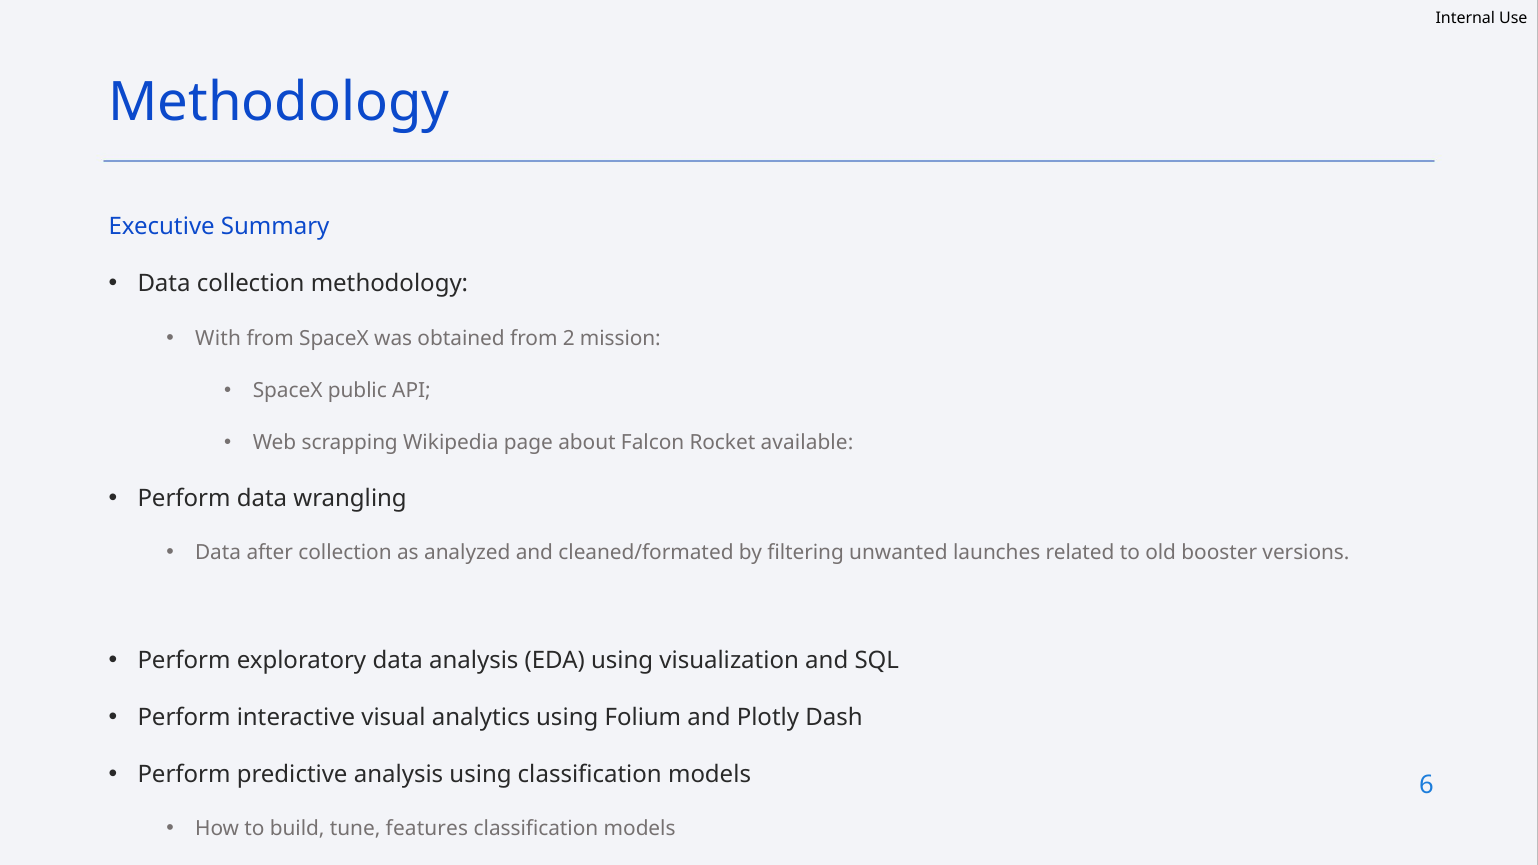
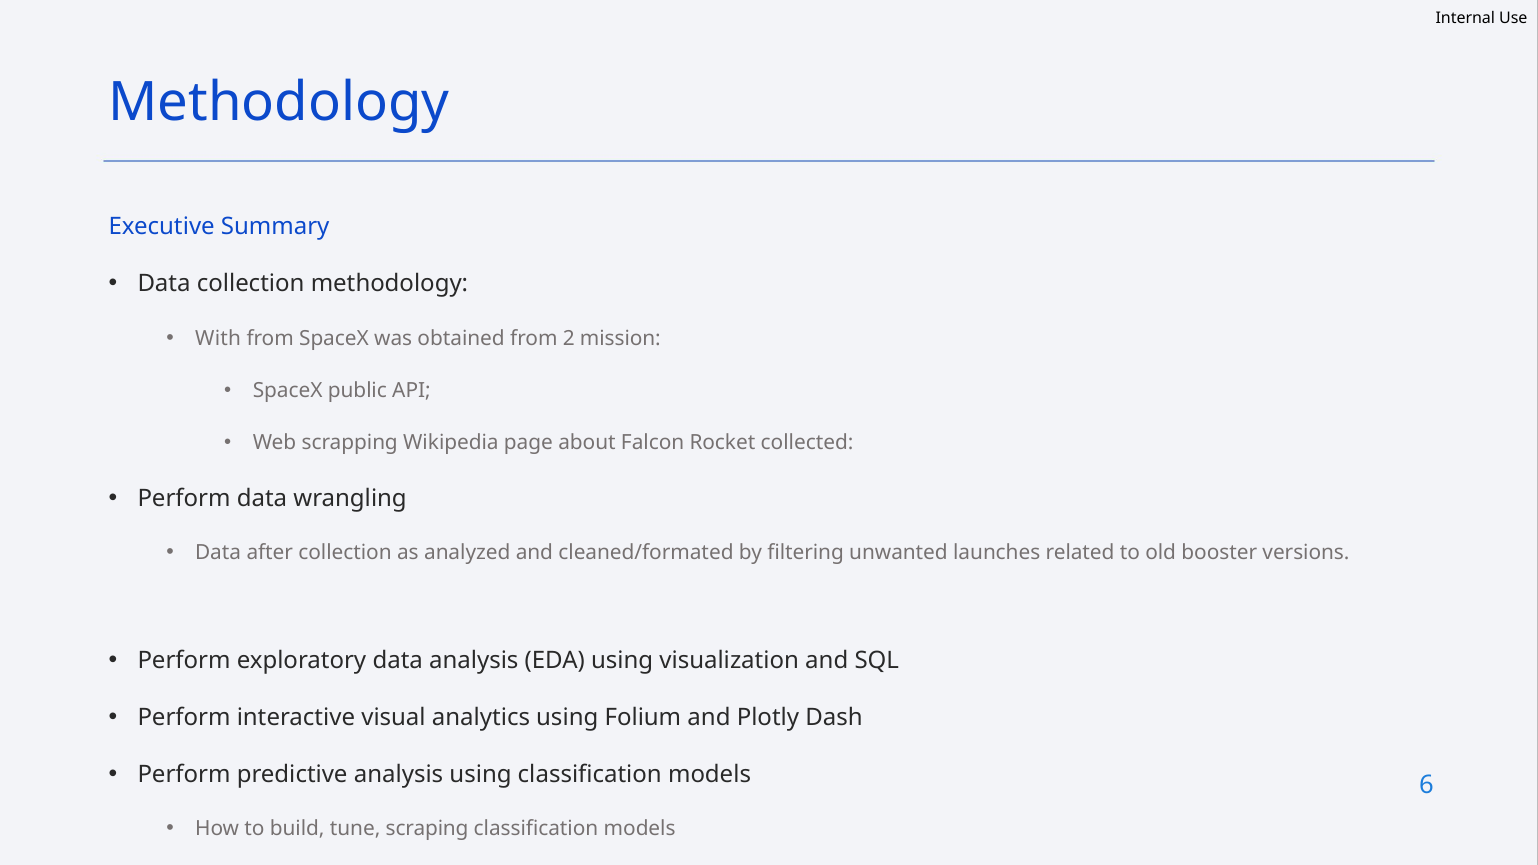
available: available -> collected
features: features -> scraping
